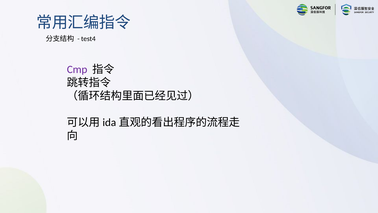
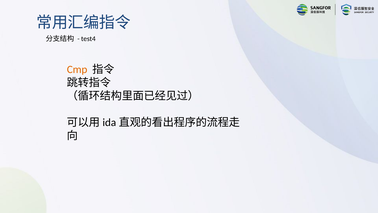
Cmp colour: purple -> orange
